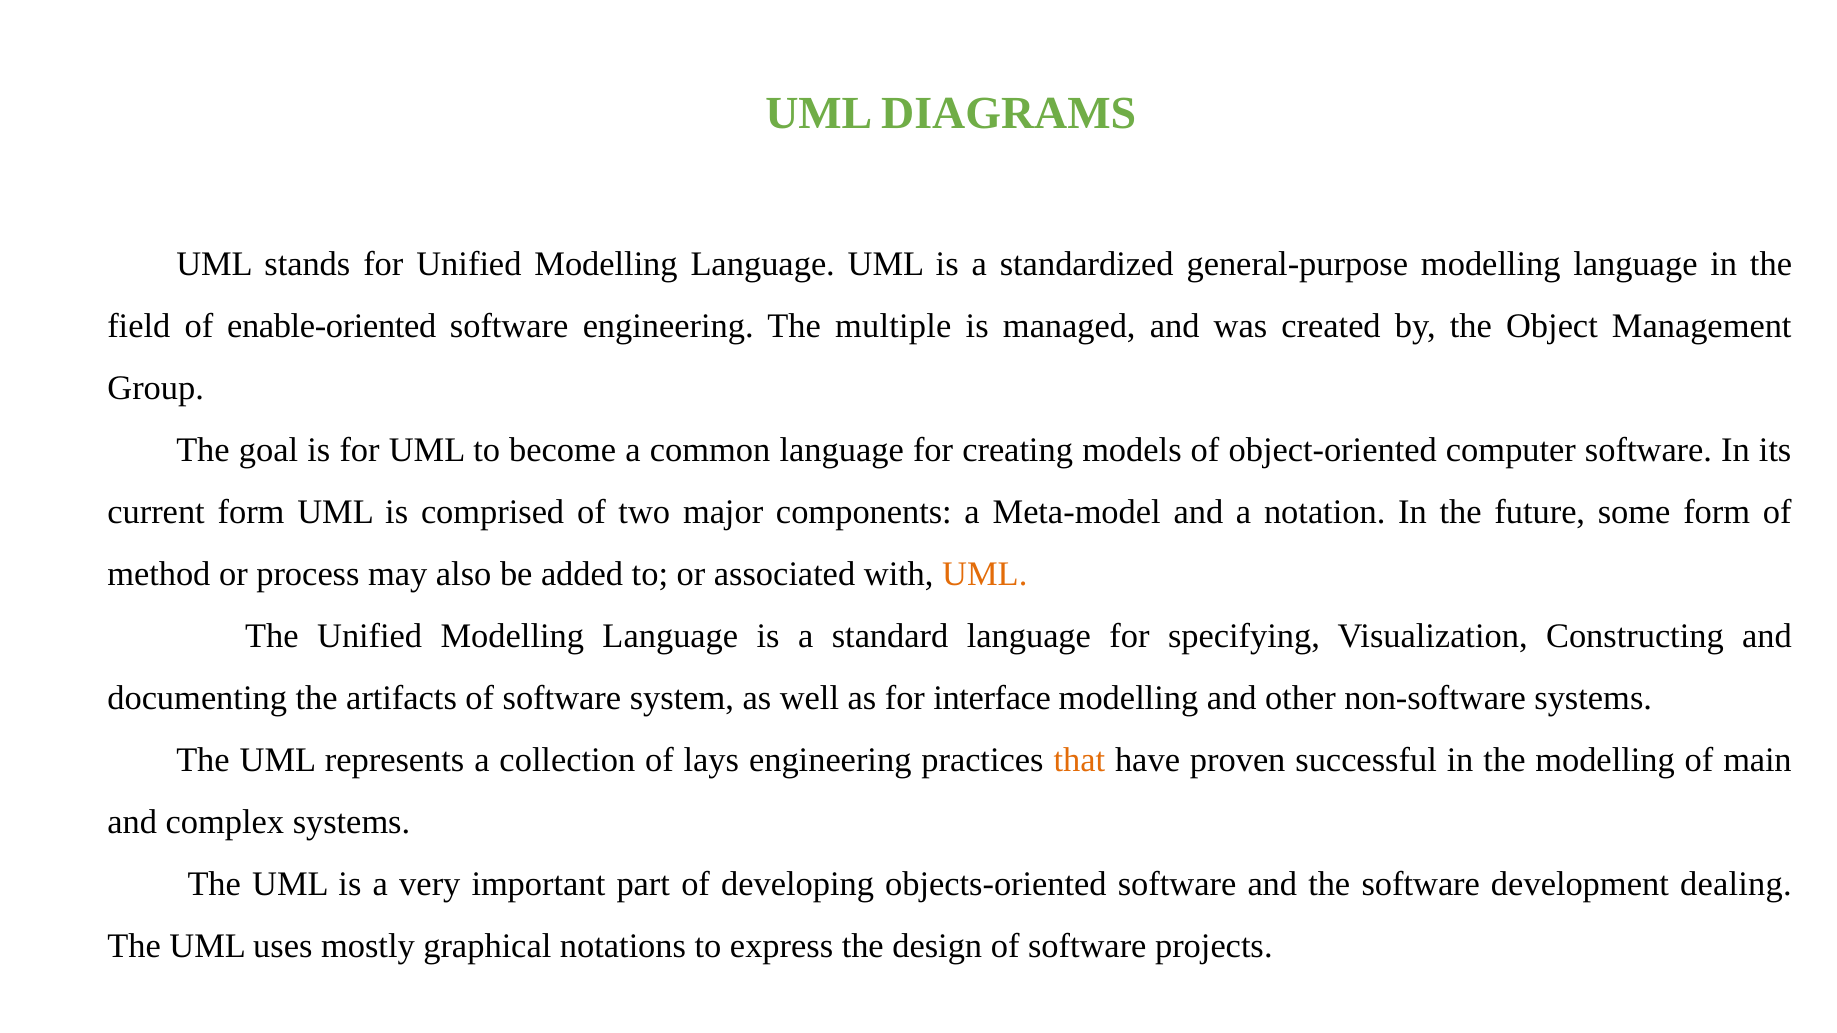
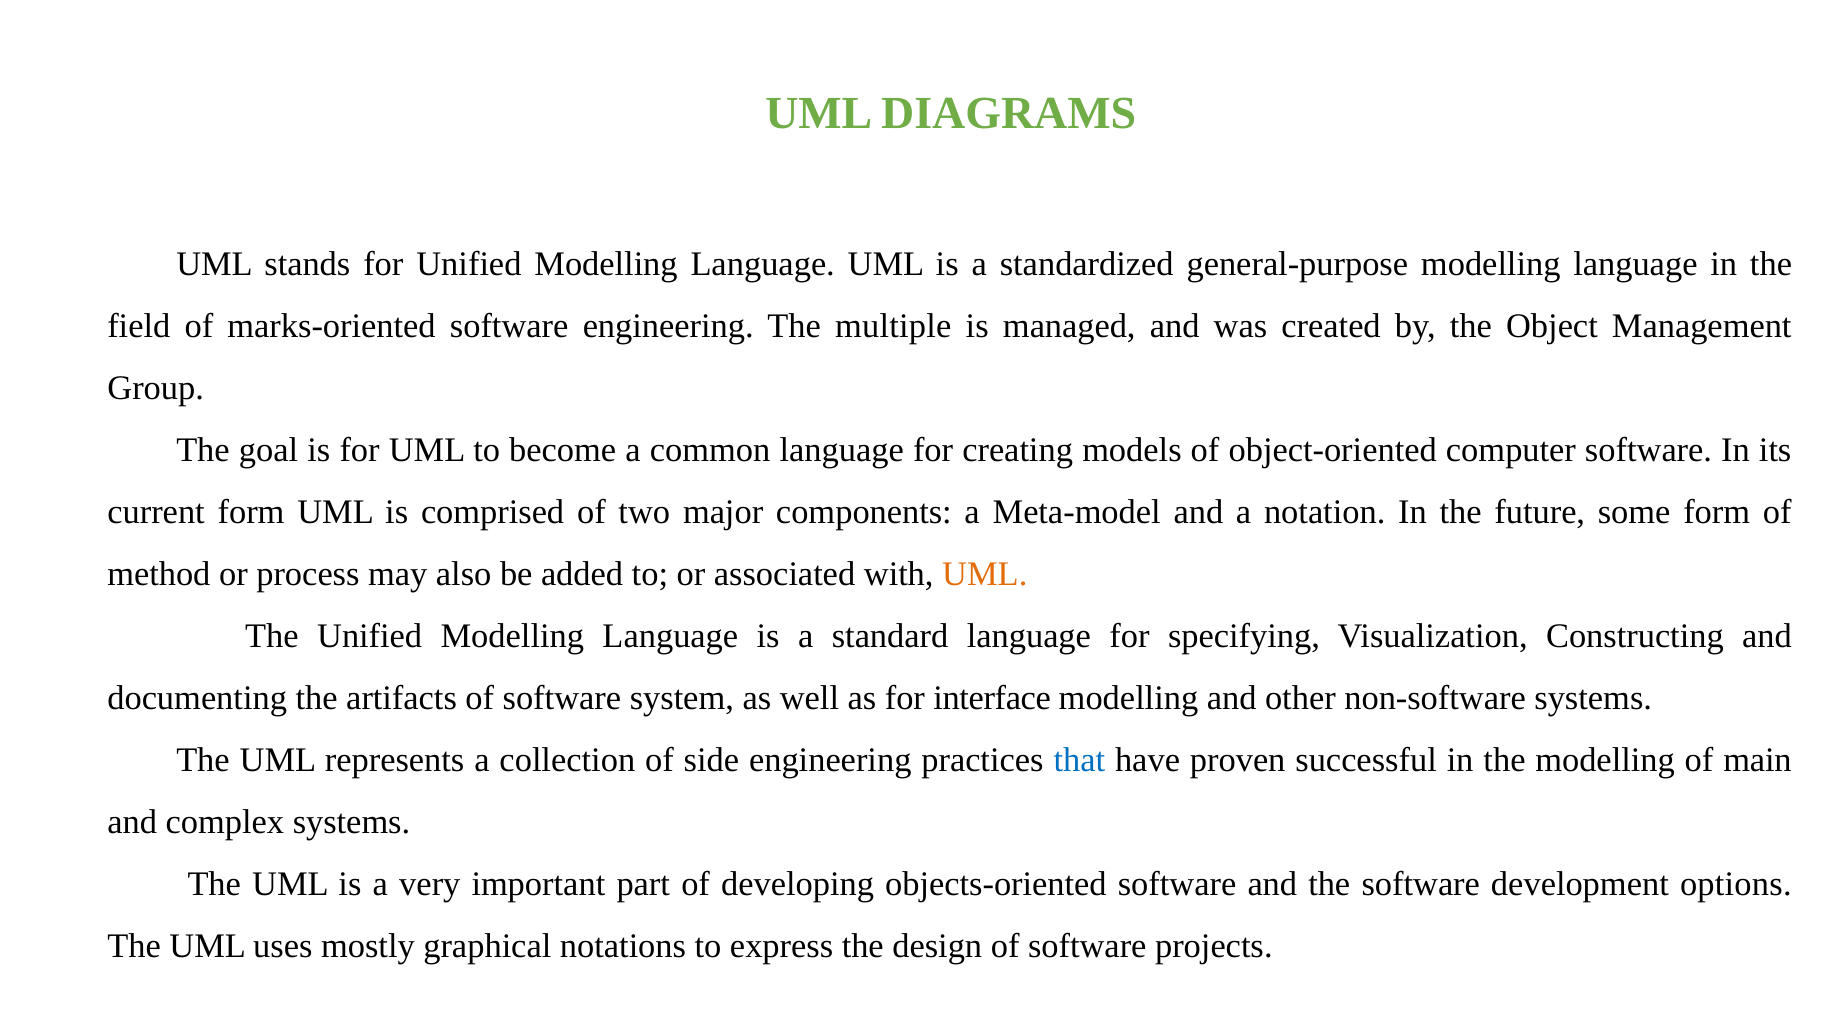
enable-oriented: enable-oriented -> marks-oriented
lays: lays -> side
that colour: orange -> blue
dealing: dealing -> options
